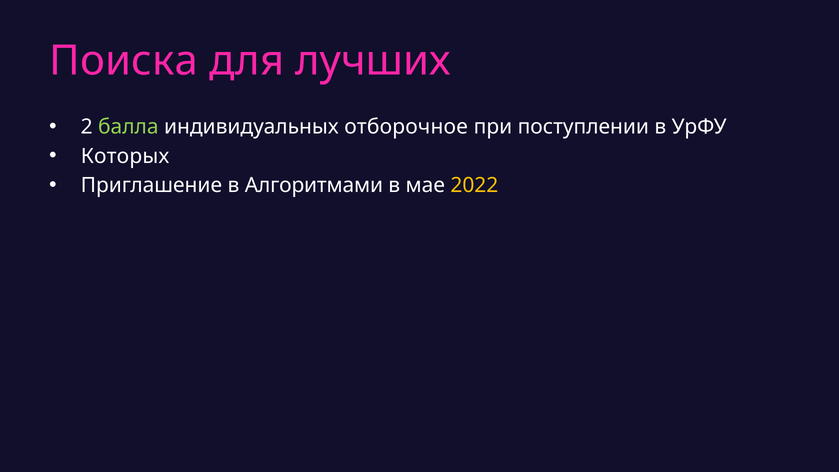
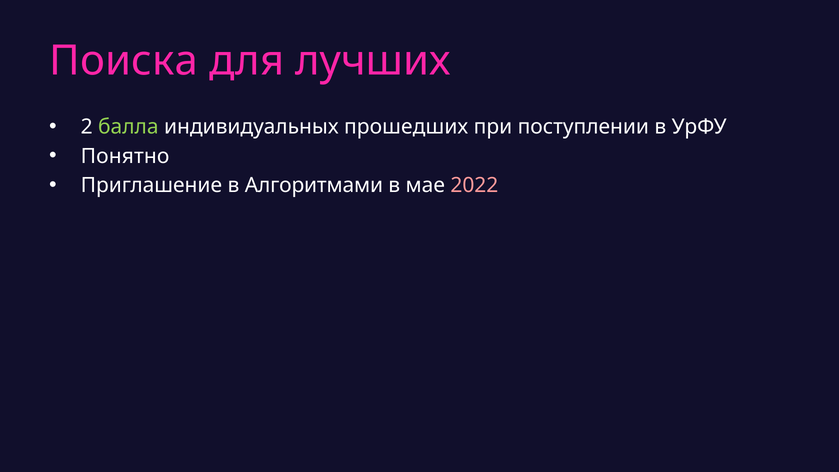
отборочное: отборочное -> прошедших
Которых: Которых -> Понятно
2022 colour: yellow -> pink
